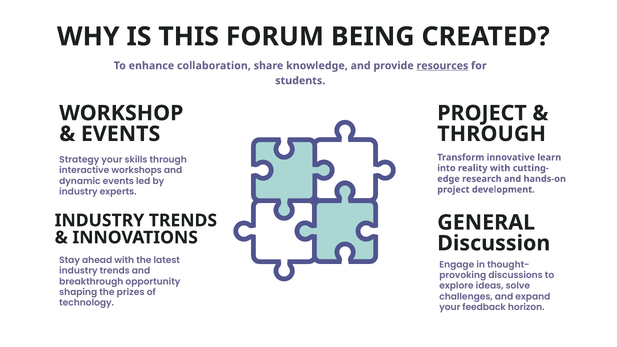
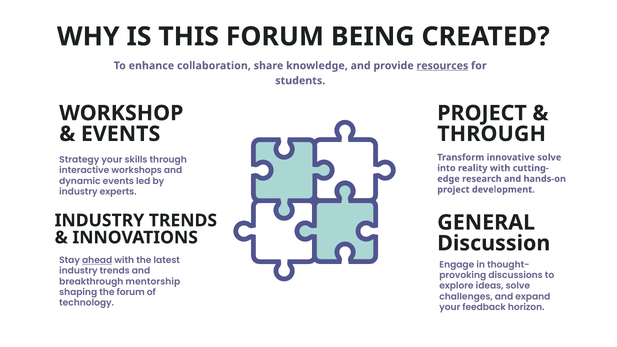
innovative learn: learn -> solve
ahead underline: none -> present
opportunity: opportunity -> mentorship
the prizes: prizes -> forum
